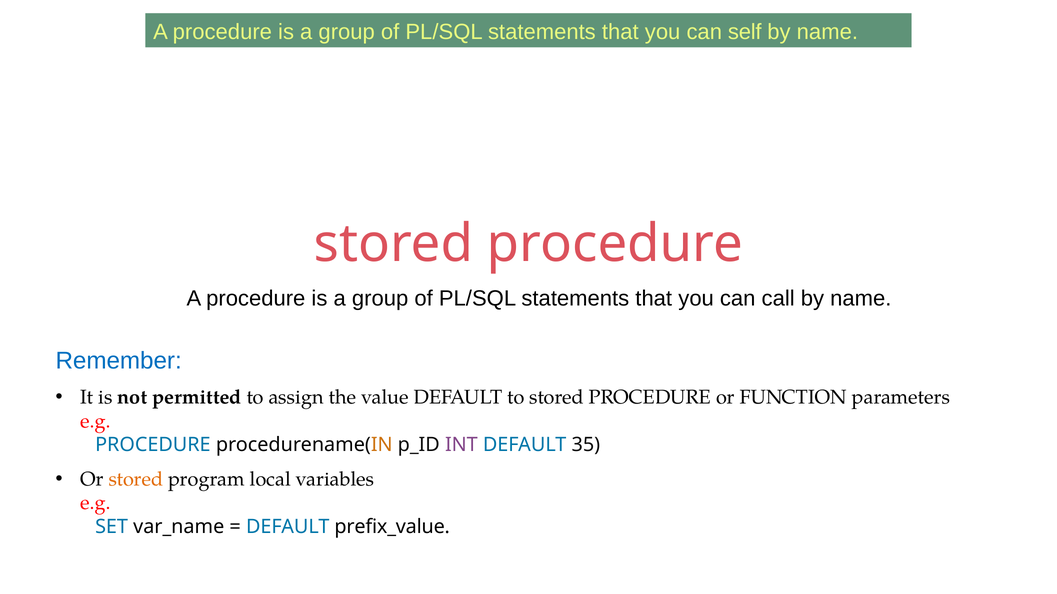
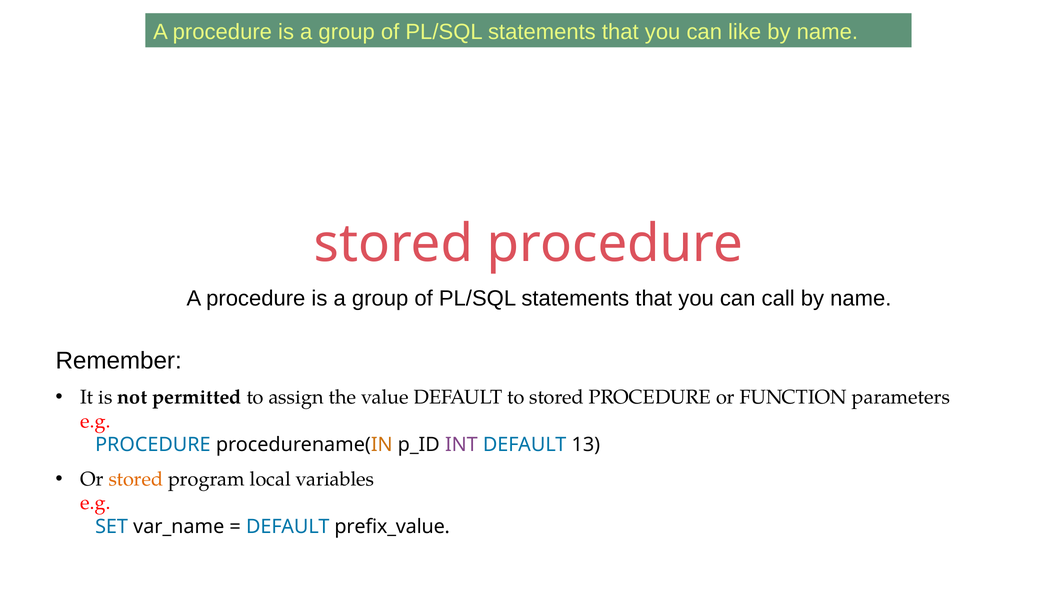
self: self -> like
Remember colour: blue -> black
35: 35 -> 13
